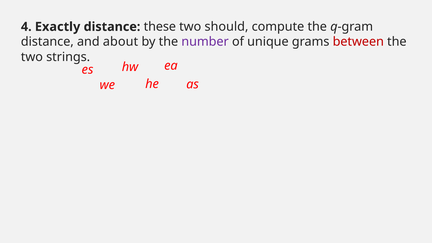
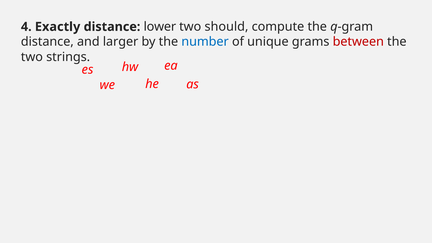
these: these -> lower
about: about -> larger
number colour: purple -> blue
